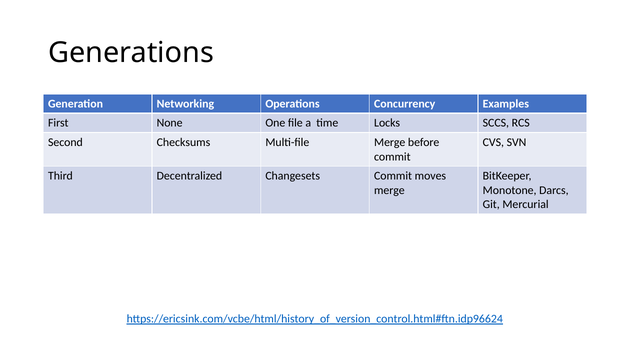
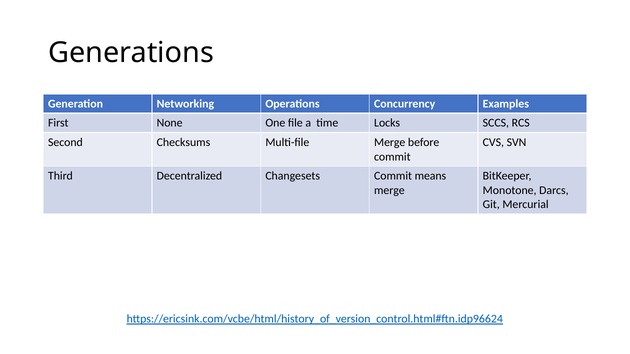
moves: moves -> means
